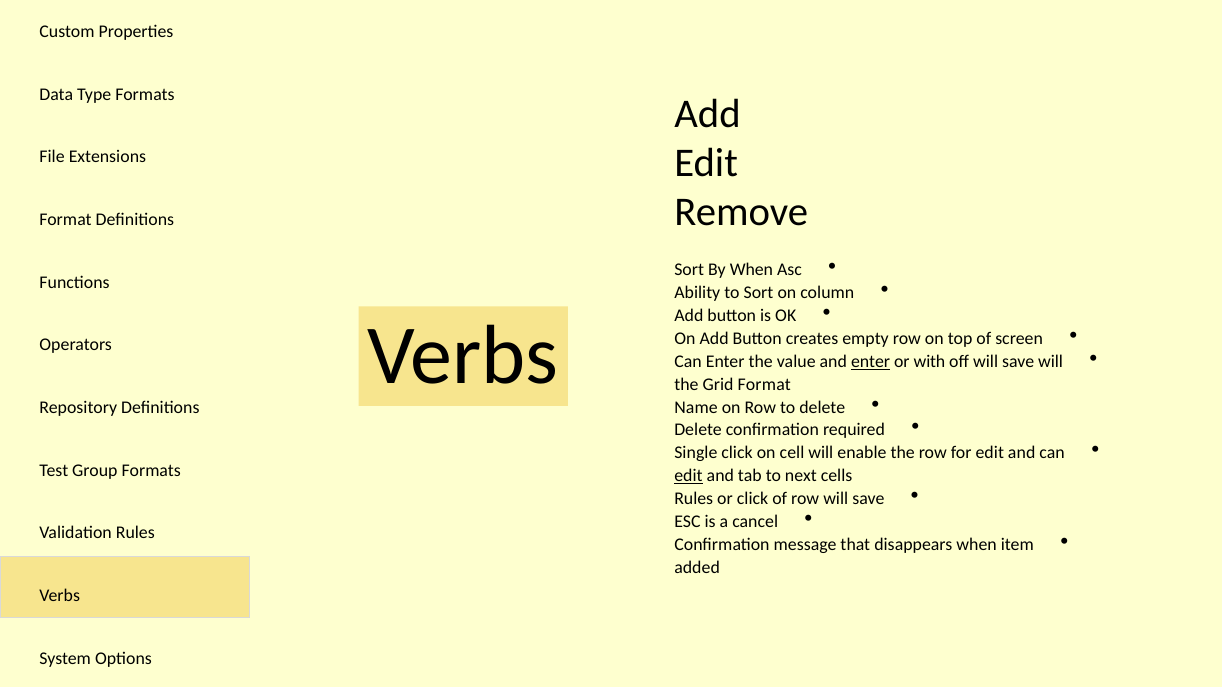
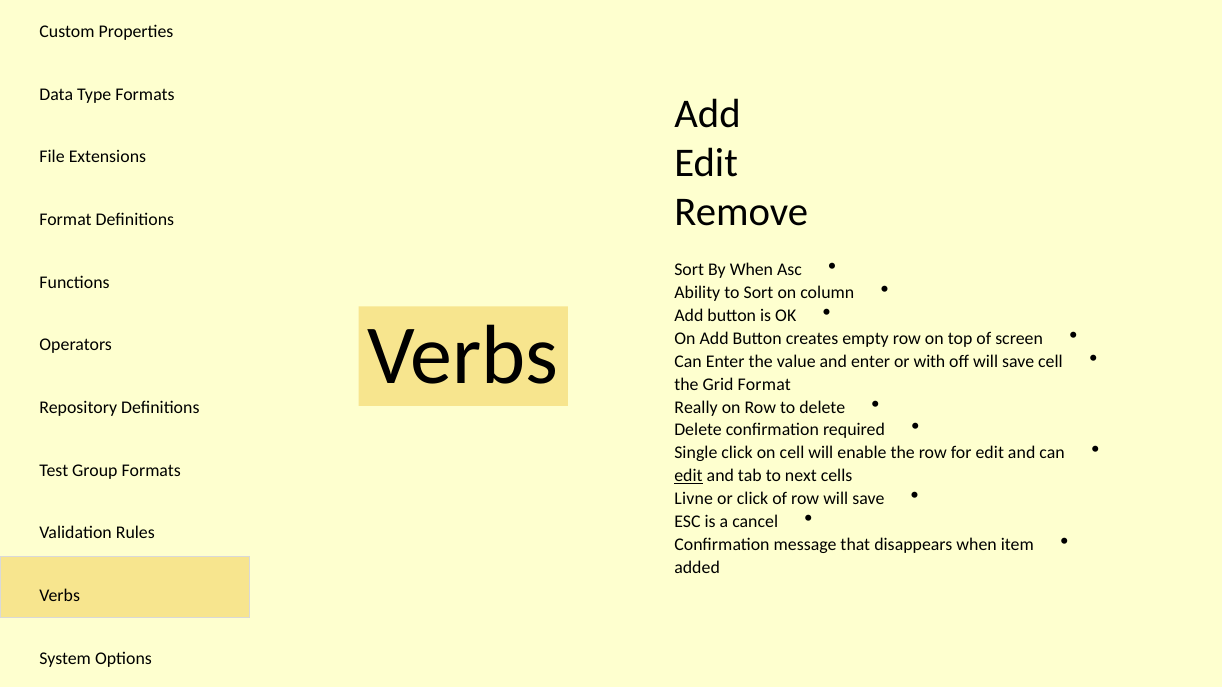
enter at (871, 362) underline: present -> none
save will: will -> cell
Name: Name -> Really
Rules at (694, 499): Rules -> Livne
